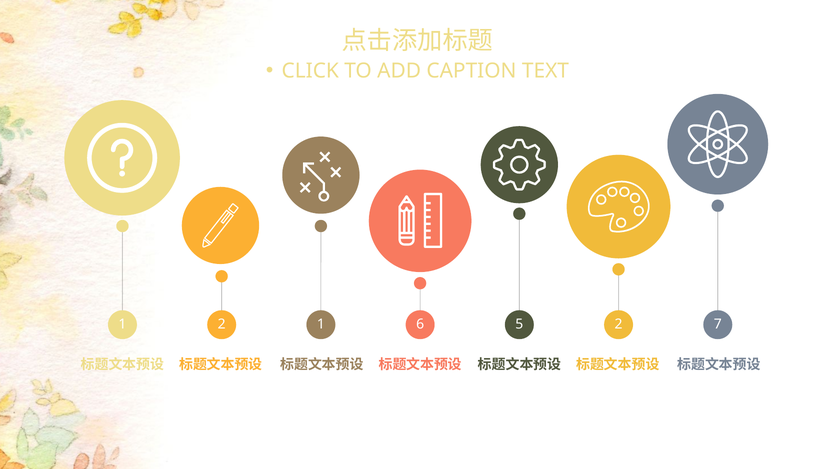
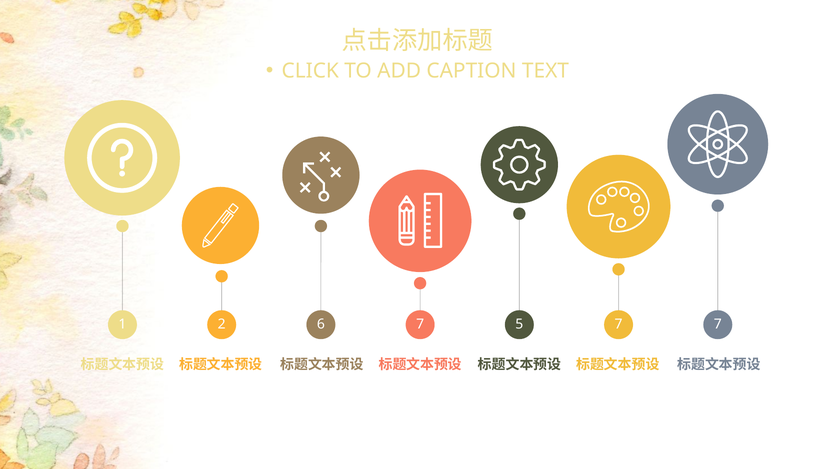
2 1: 1 -> 6
1 6: 6 -> 7
5 2: 2 -> 7
